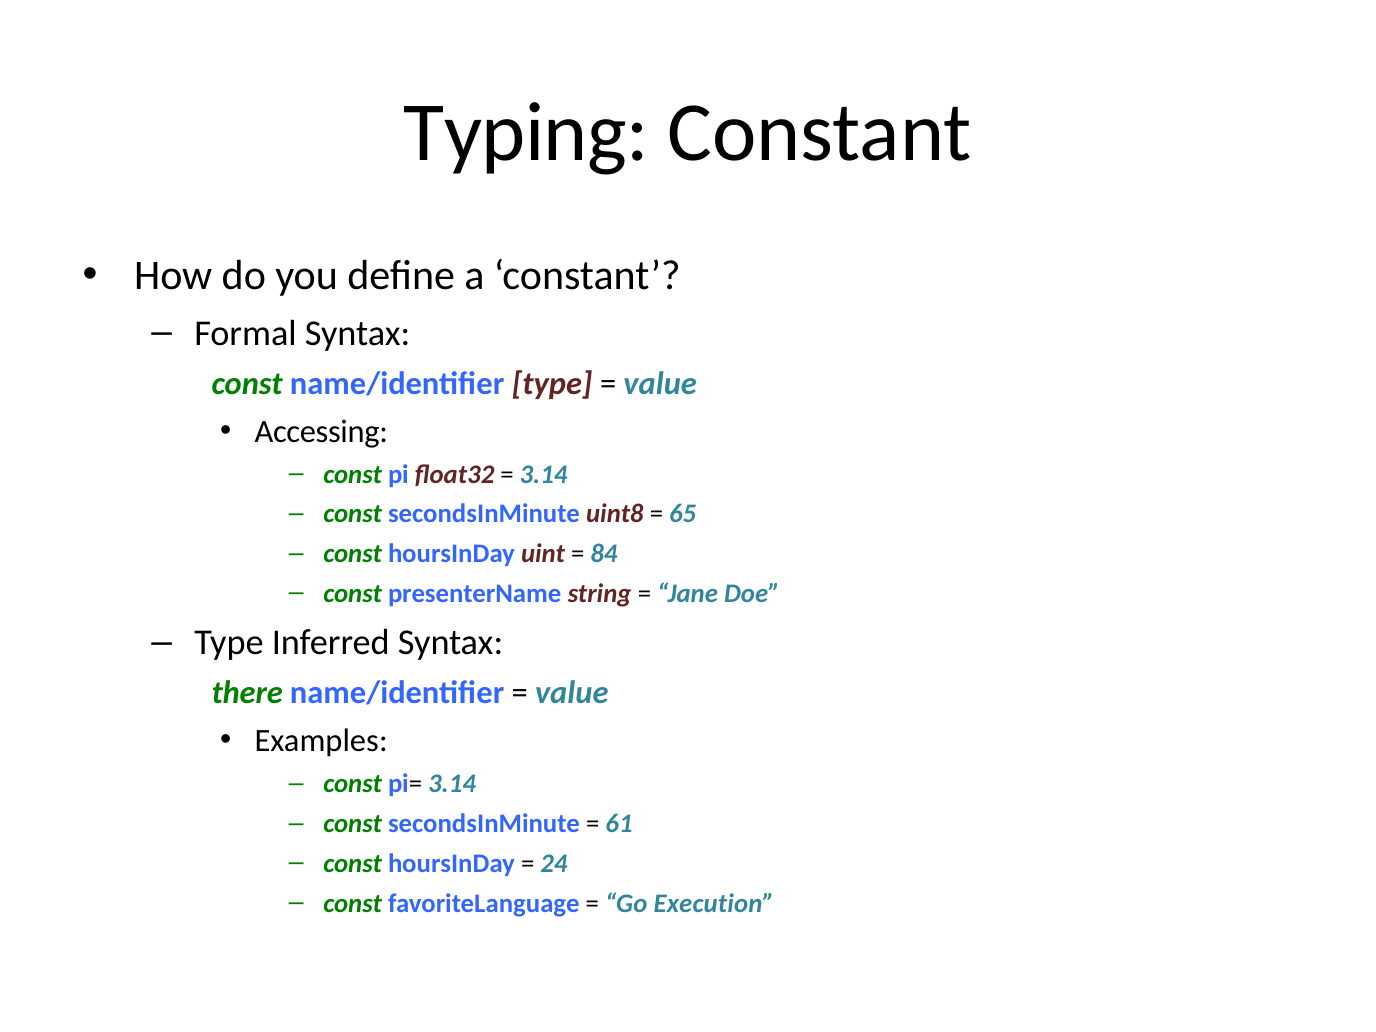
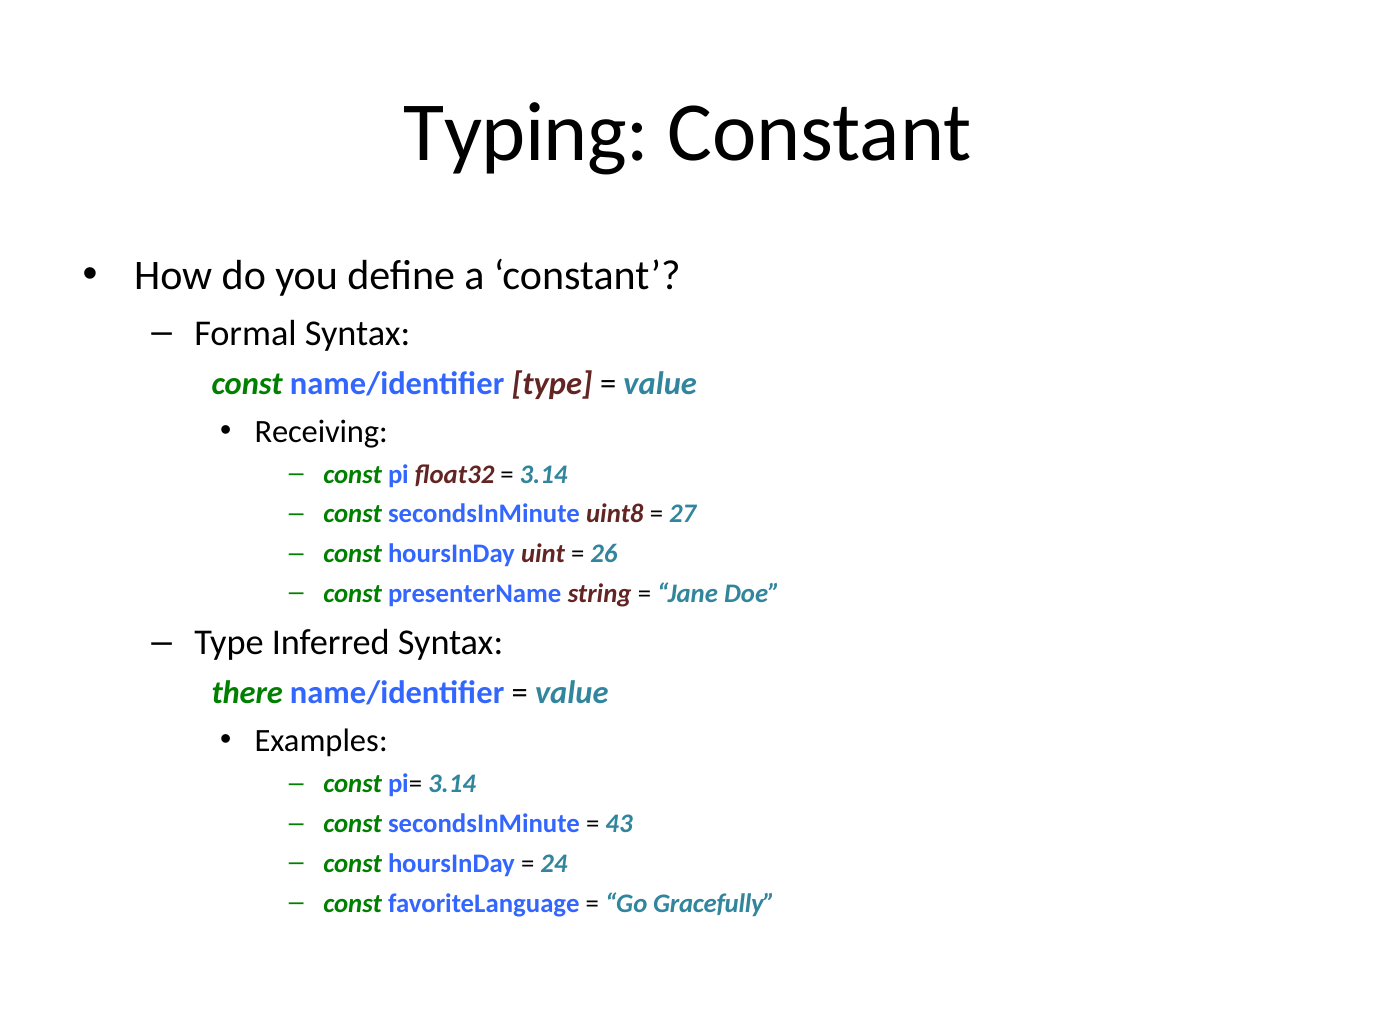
Accessing: Accessing -> Receiving
65: 65 -> 27
84: 84 -> 26
61: 61 -> 43
Execution: Execution -> Gracefully
